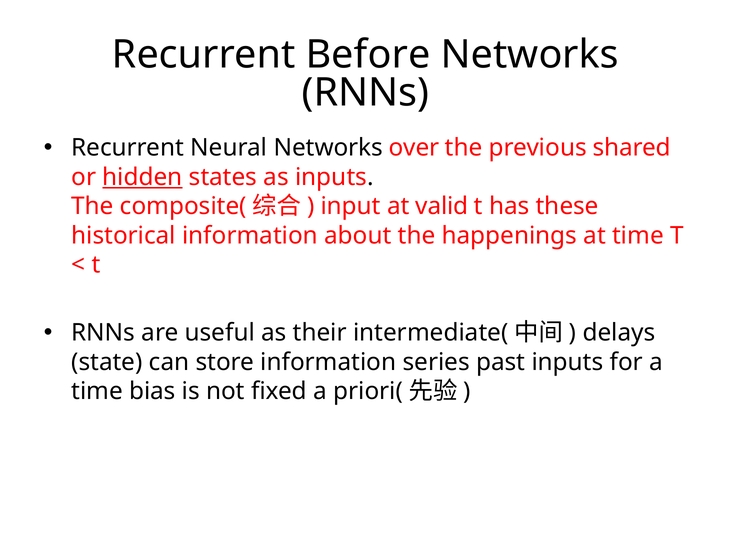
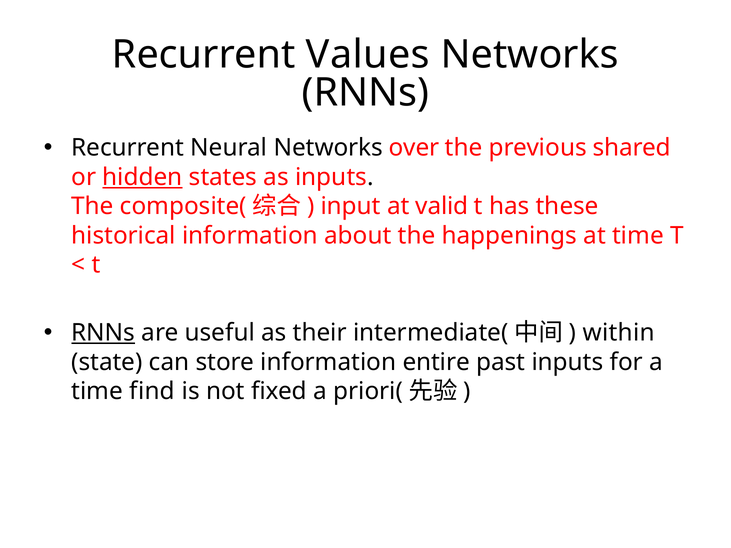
Before: Before -> Values
RNNs at (103, 333) underline: none -> present
delays: delays -> within
series: series -> entire
bias: bias -> find
